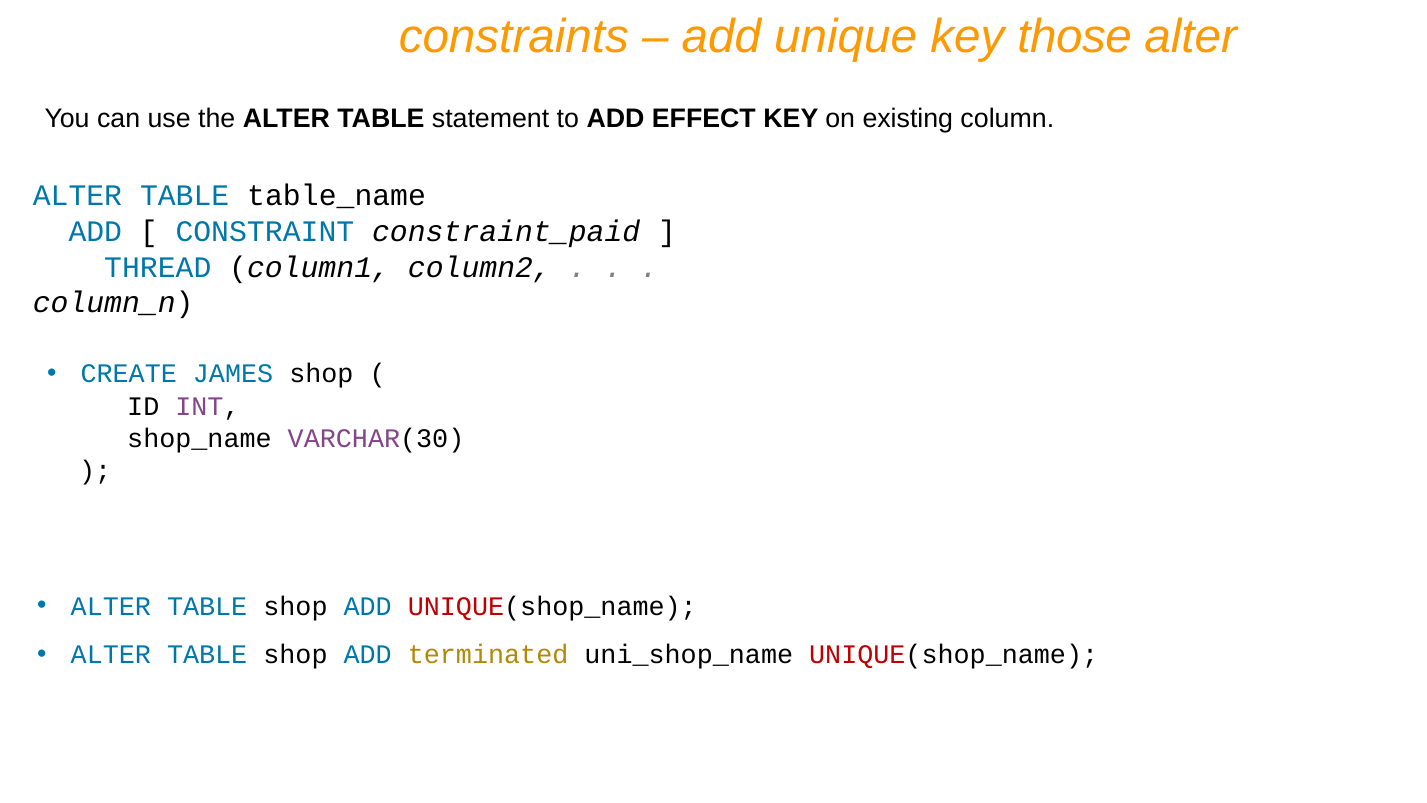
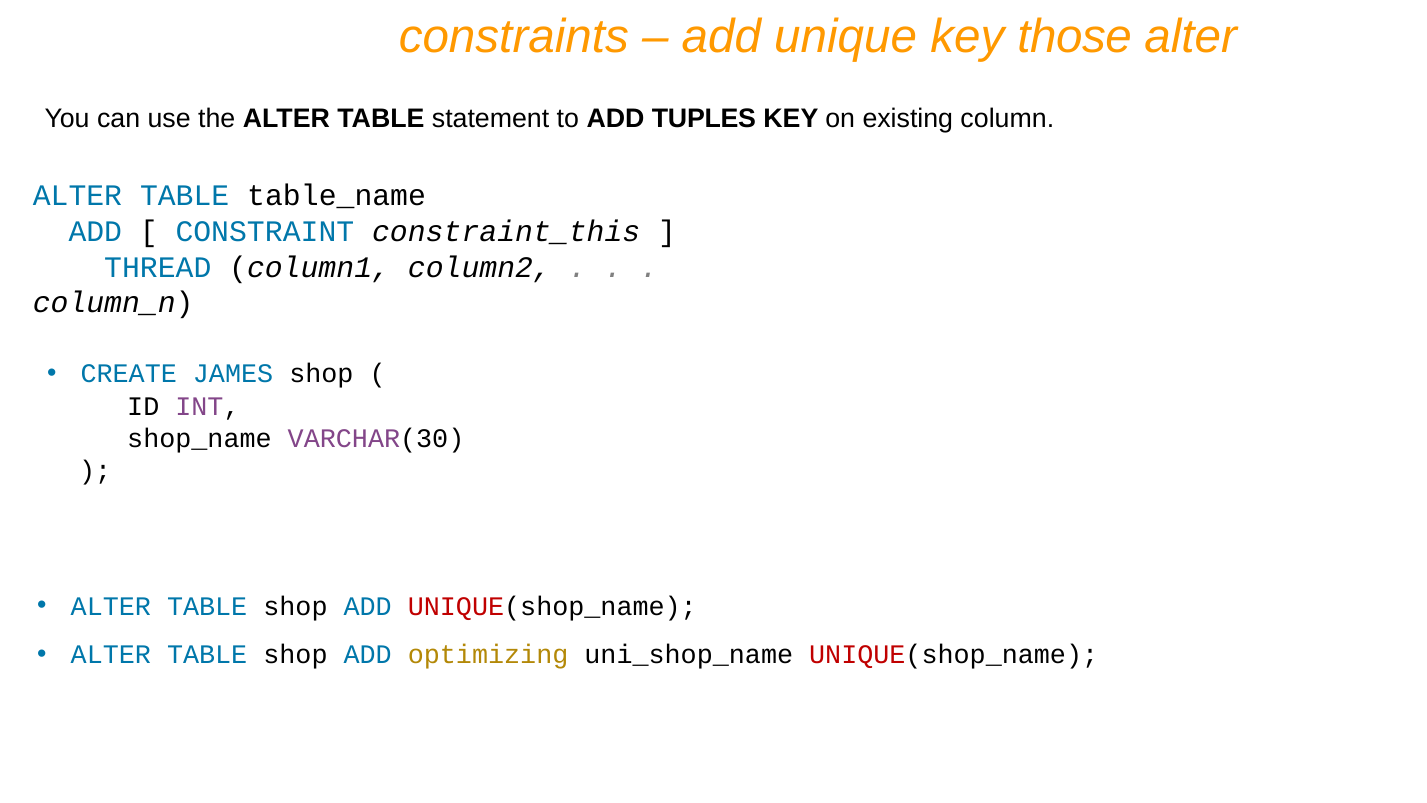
EFFECT: EFFECT -> TUPLES
constraint_paid: constraint_paid -> constraint_this
terminated: terminated -> optimizing
